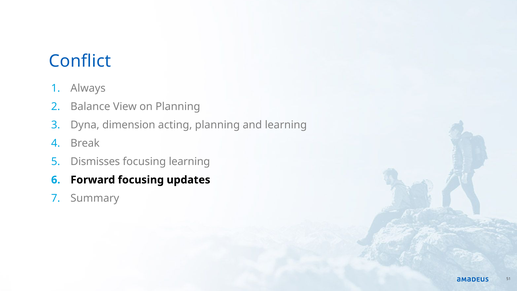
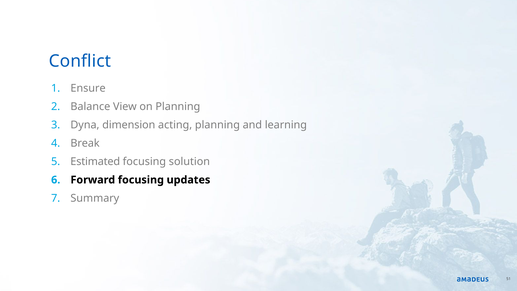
Always: Always -> Ensure
Dismisses: Dismisses -> Estimated
focusing learning: learning -> solution
